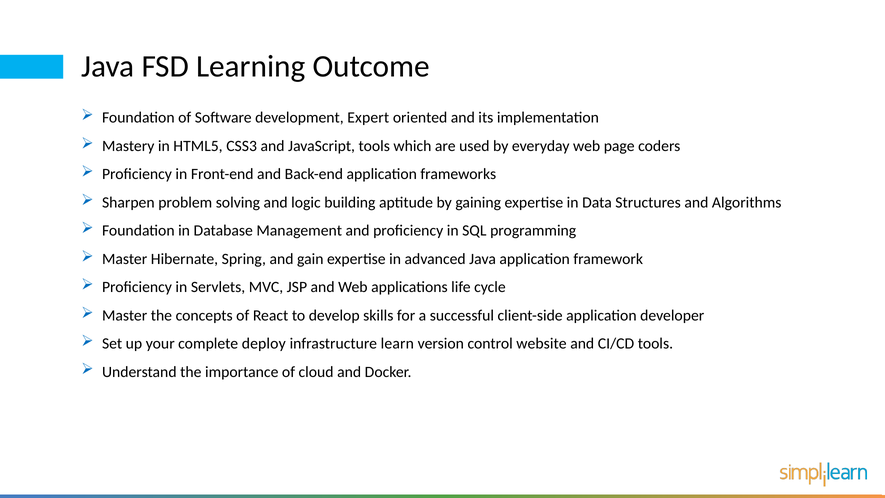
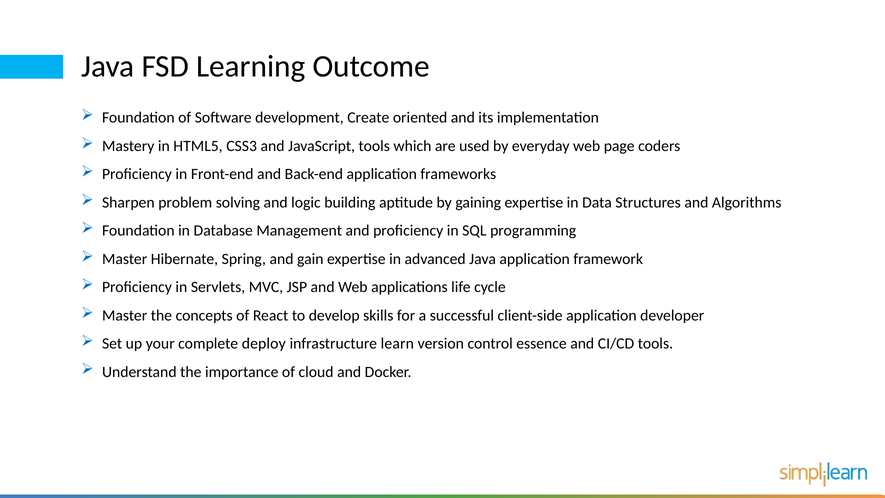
Expert: Expert -> Create
website: website -> essence
